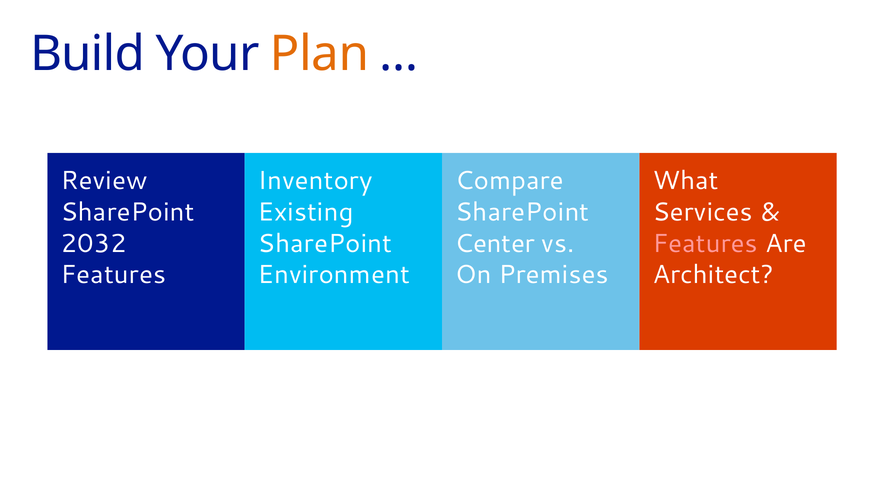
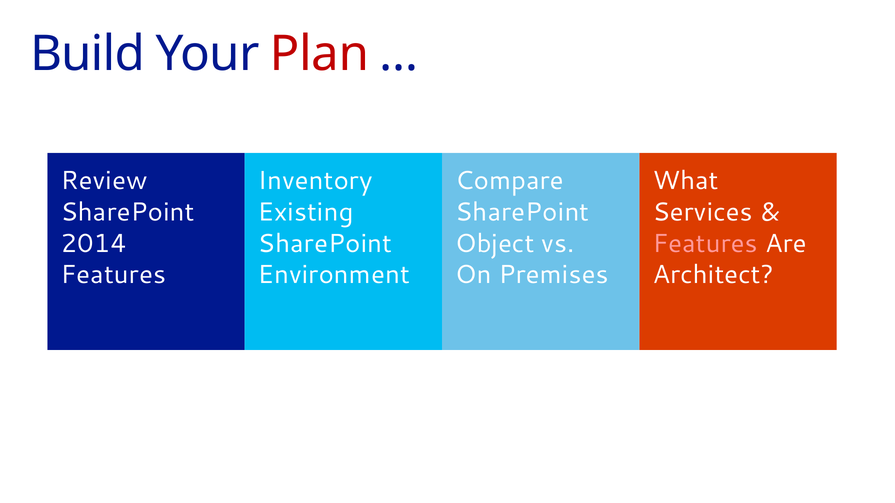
Plan colour: orange -> red
2032: 2032 -> 2014
Center: Center -> Object
